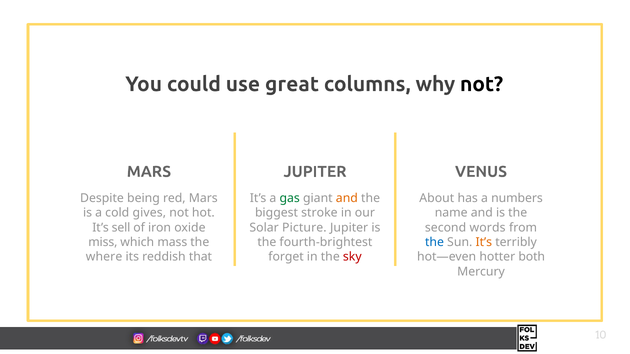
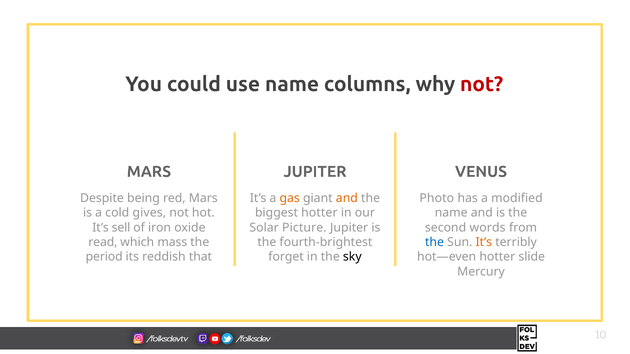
use great: great -> name
not at (482, 84) colour: black -> red
gas colour: green -> orange
About: About -> Photo
numbers: numbers -> modified
biggest stroke: stroke -> hotter
miss: miss -> read
where: where -> period
sky colour: red -> black
both: both -> slide
